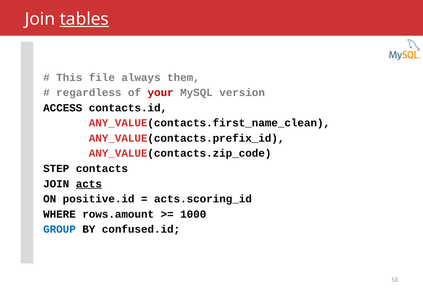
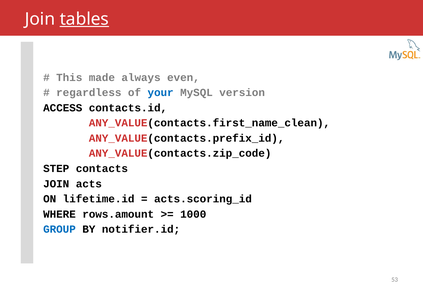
file: file -> made
them: them -> even
your colour: red -> blue
acts underline: present -> none
positive.id: positive.id -> lifetime.id
confused.id: confused.id -> notifier.id
